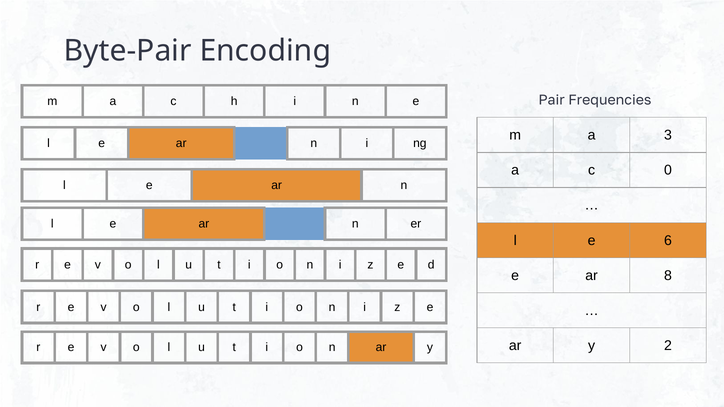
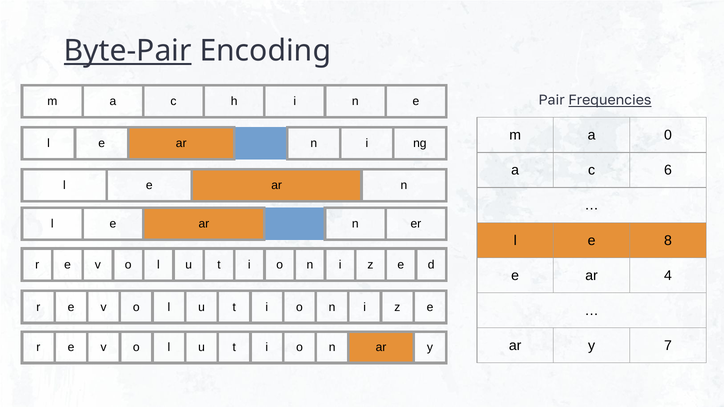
Byte-Pair underline: none -> present
Frequencies underline: none -> present
3: 3 -> 0
0: 0 -> 6
6: 6 -> 8
8: 8 -> 4
2: 2 -> 7
